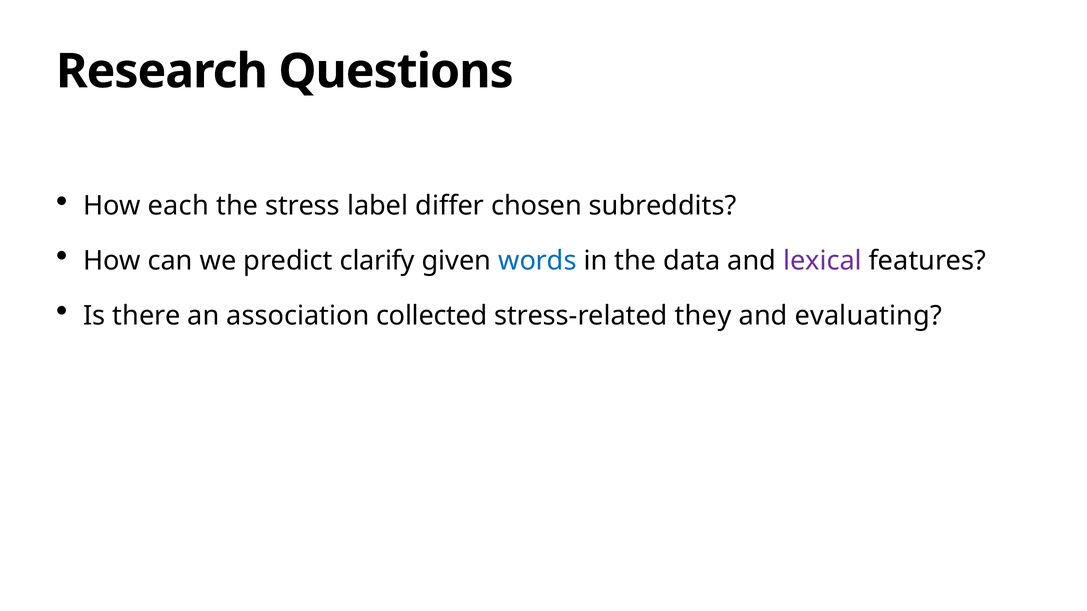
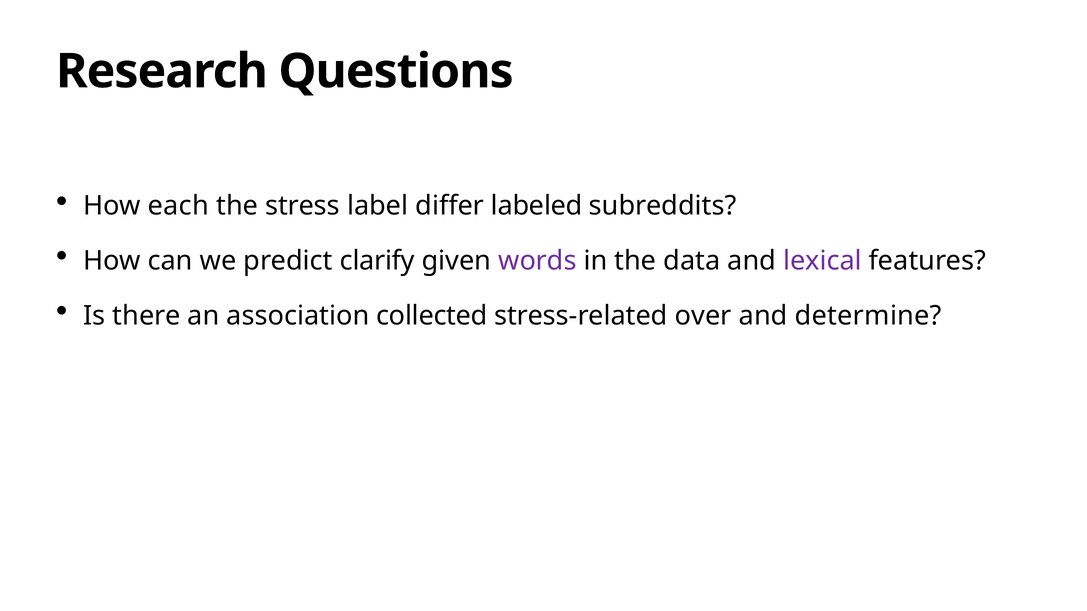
chosen: chosen -> labeled
words colour: blue -> purple
they: they -> over
evaluating: evaluating -> determine
